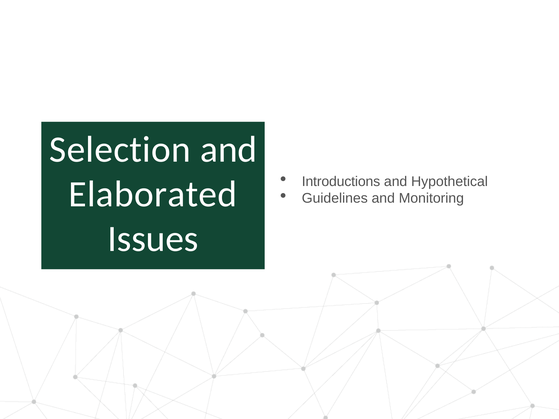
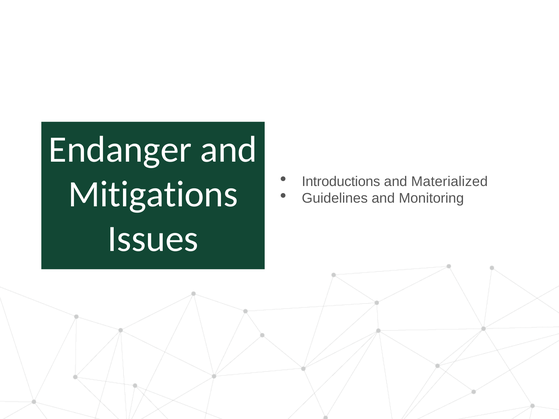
Selection: Selection -> Endanger
Hypothetical: Hypothetical -> Materialized
Elaborated: Elaborated -> Mitigations
